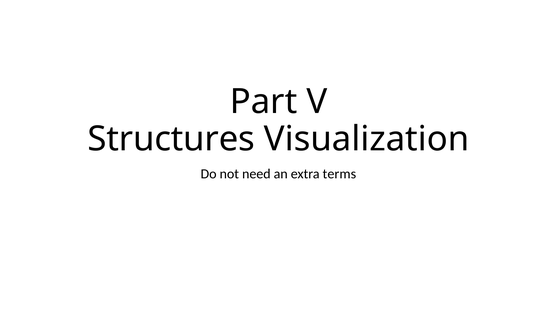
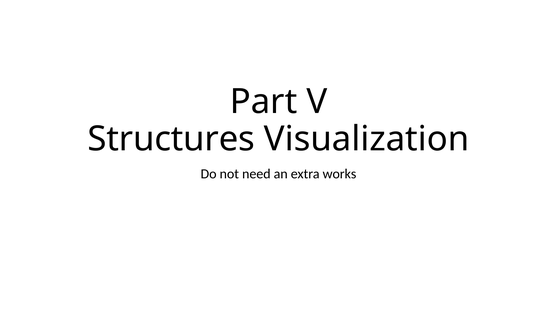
terms: terms -> works
